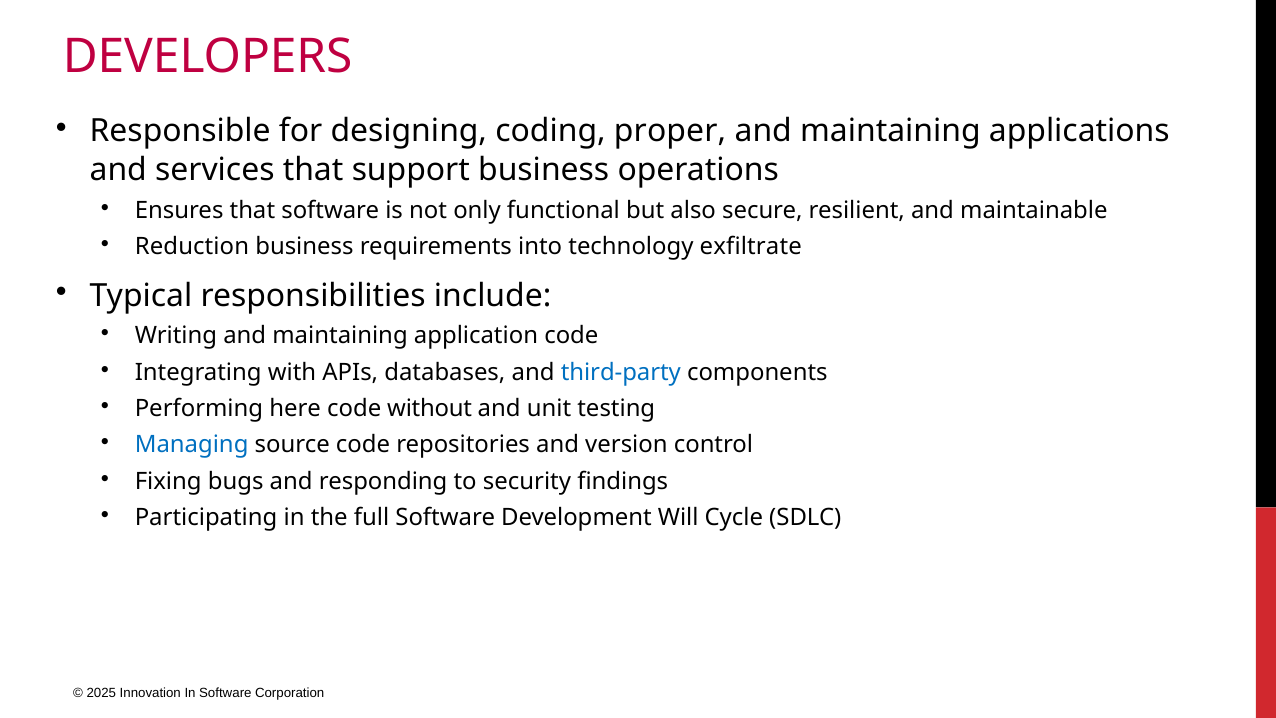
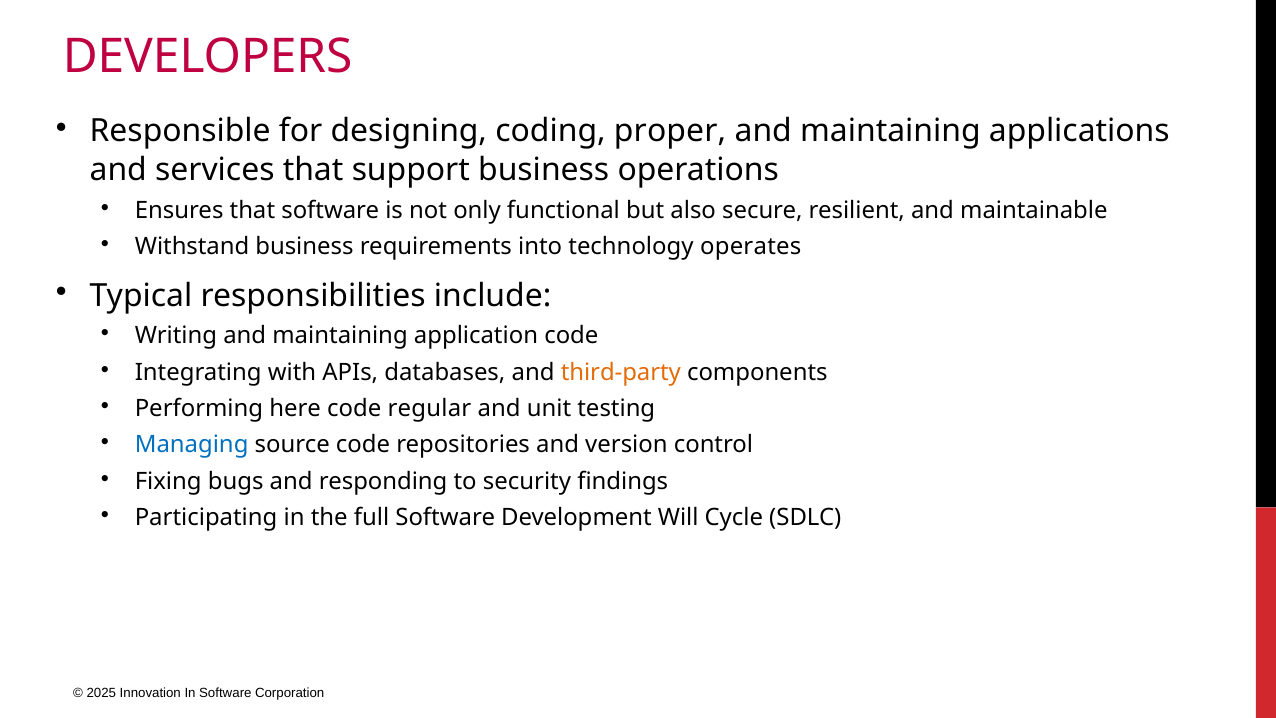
Reduction: Reduction -> Withstand
exfiltrate: exfiltrate -> operates
third-party colour: blue -> orange
without: without -> regular
